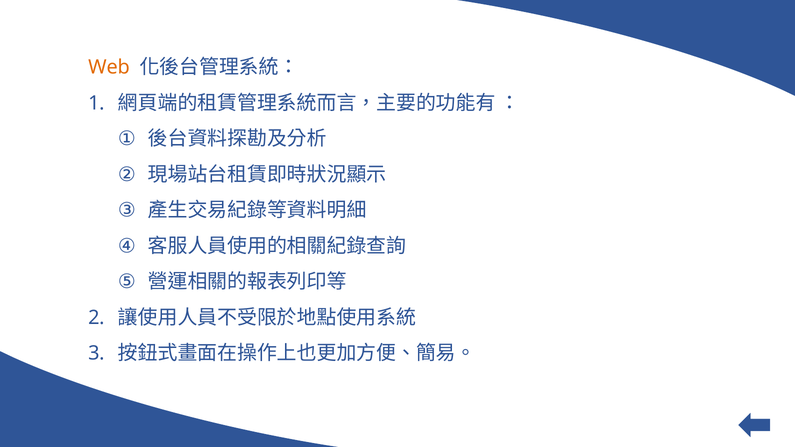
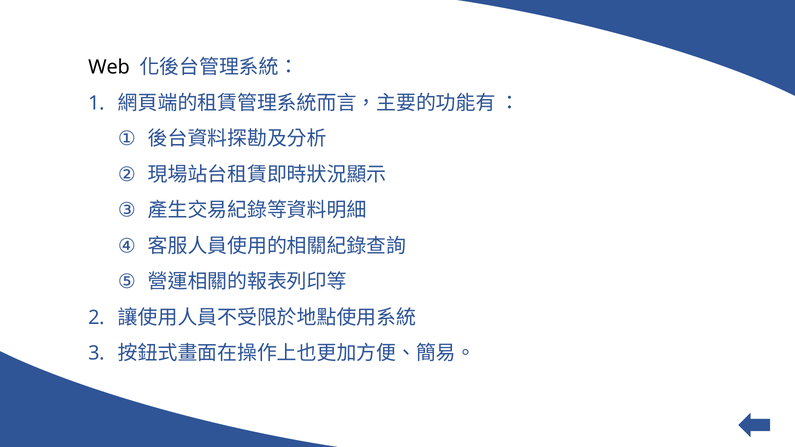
Web colour: orange -> black
